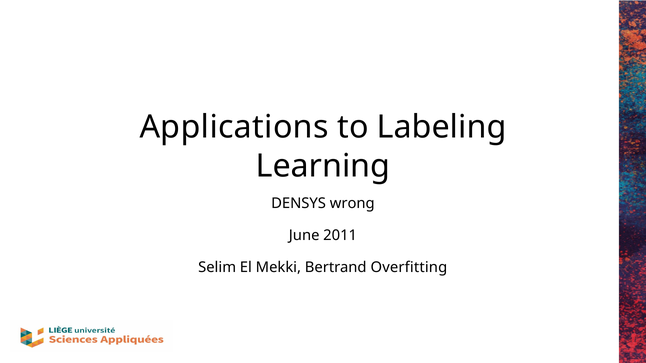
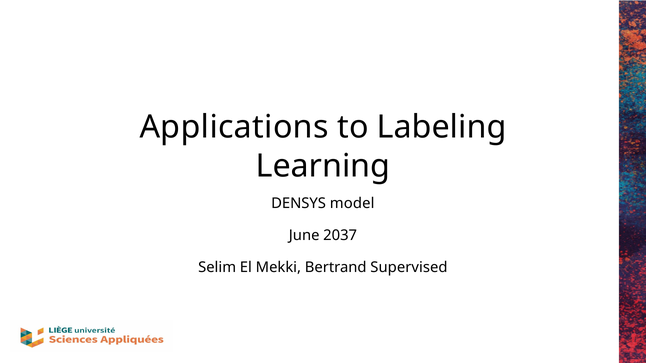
wrong: wrong -> model
2011: 2011 -> 2037
Overfitting: Overfitting -> Supervised
